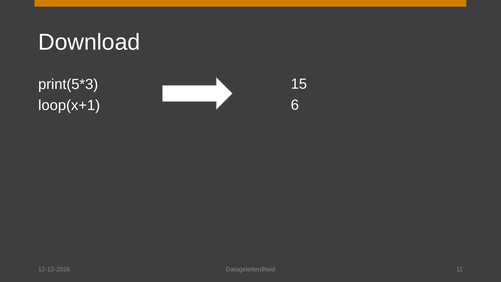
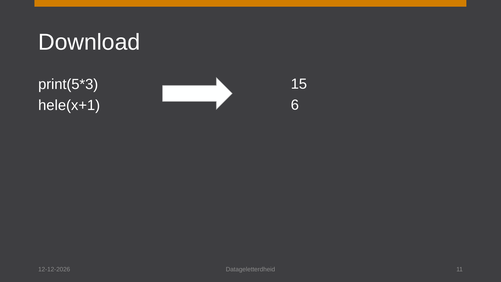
loop(x+1: loop(x+1 -> hele(x+1
